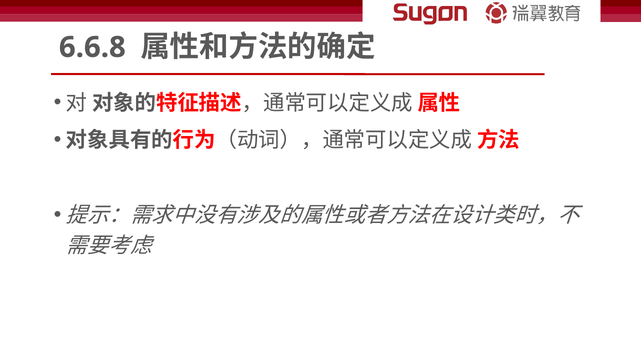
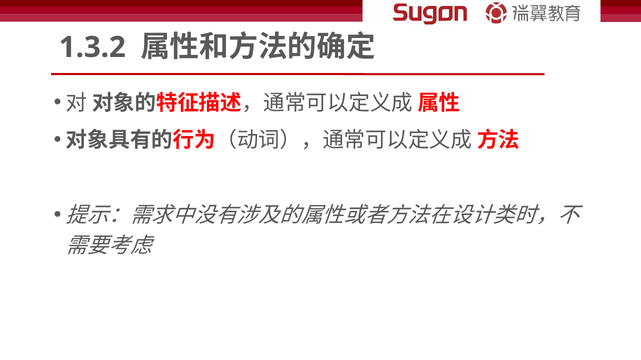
6.6.8: 6.6.8 -> 1.3.2
